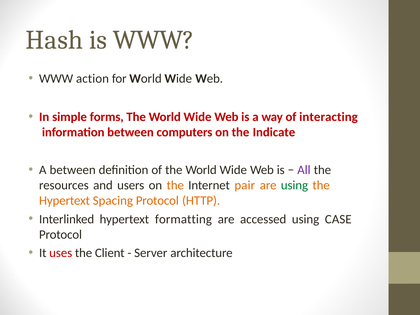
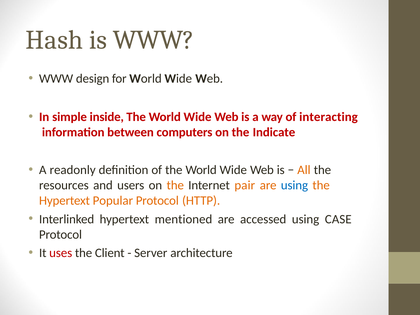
action: action -> design
forms: forms -> inside
A between: between -> readonly
All colour: purple -> orange
using at (294, 185) colour: green -> blue
Spacing: Spacing -> Popular
formatting: formatting -> mentioned
